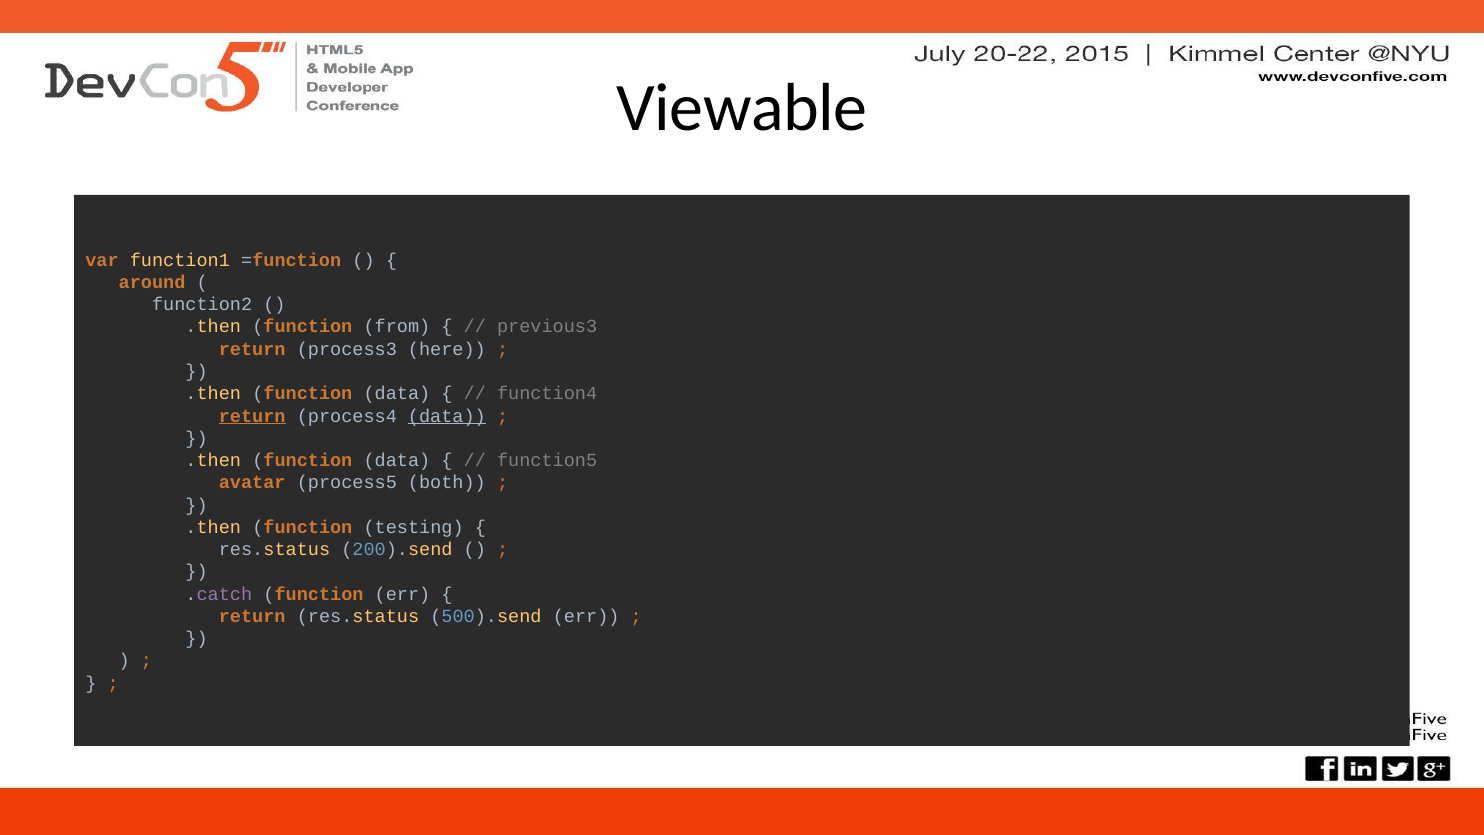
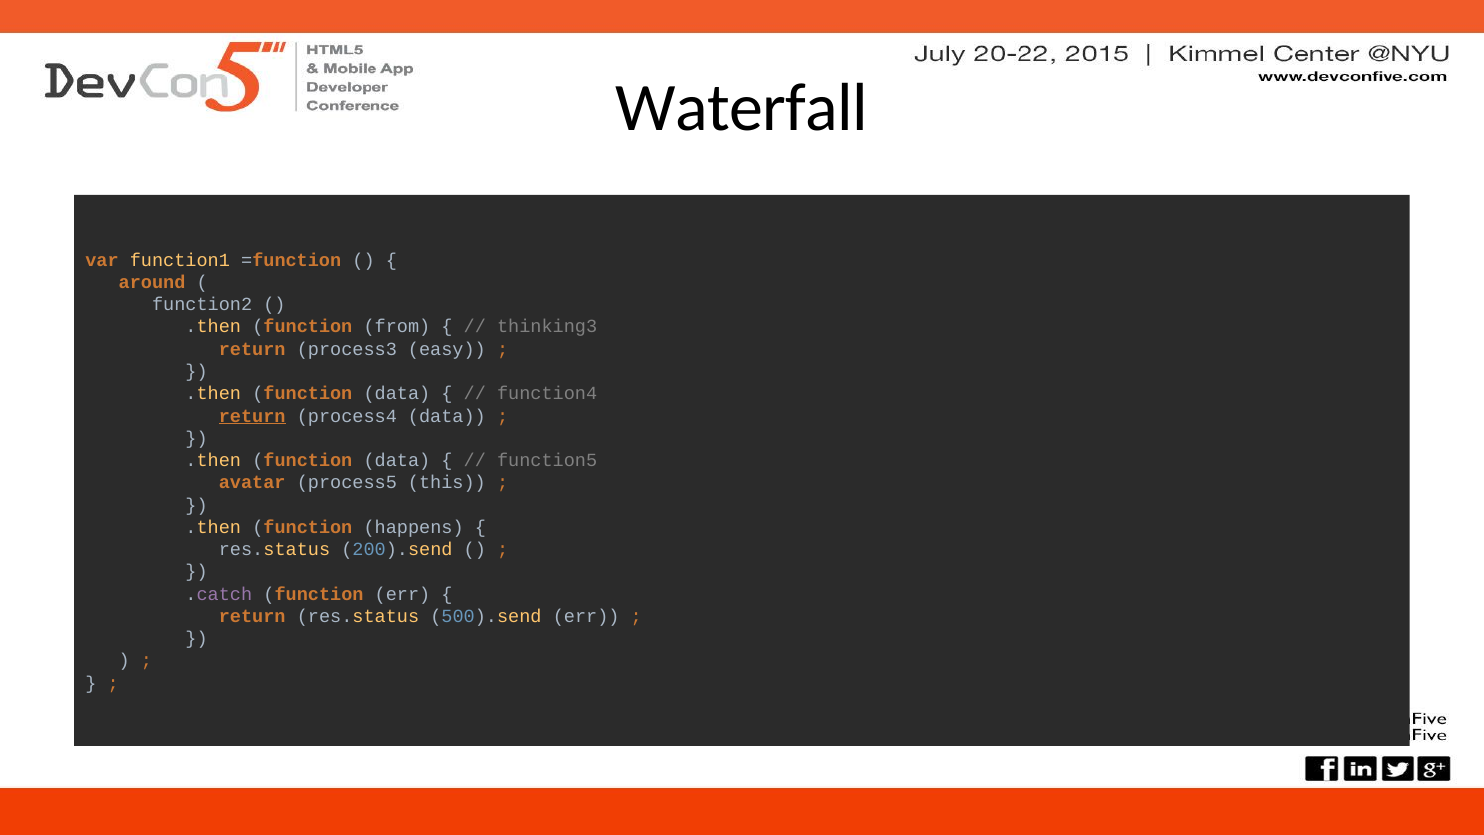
Viewable: Viewable -> Waterfall
previous3: previous3 -> thinking3
here: here -> easy
data at (447, 416) underline: present -> none
both: both -> this
testing: testing -> happens
